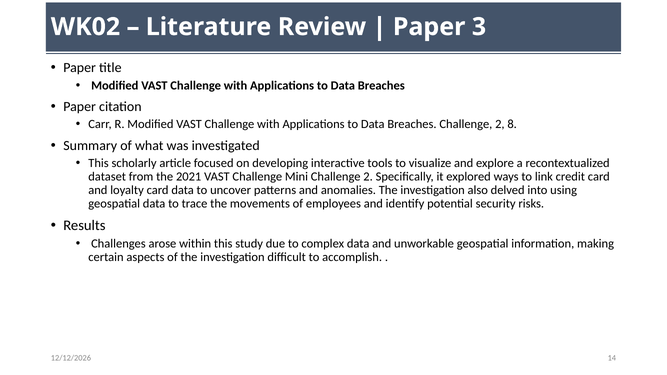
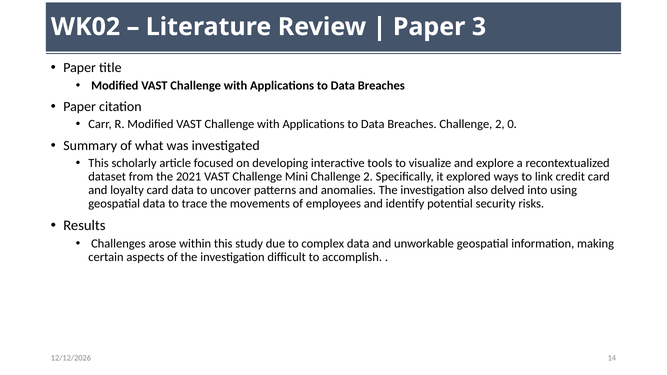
8: 8 -> 0
